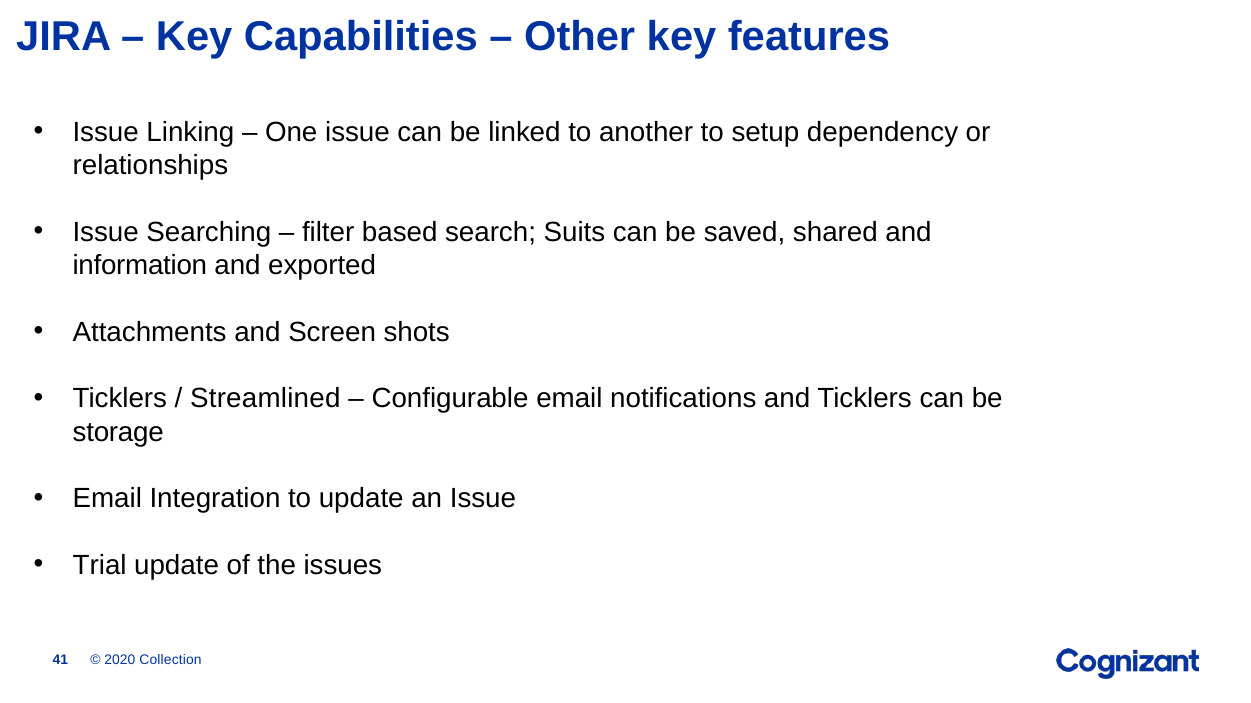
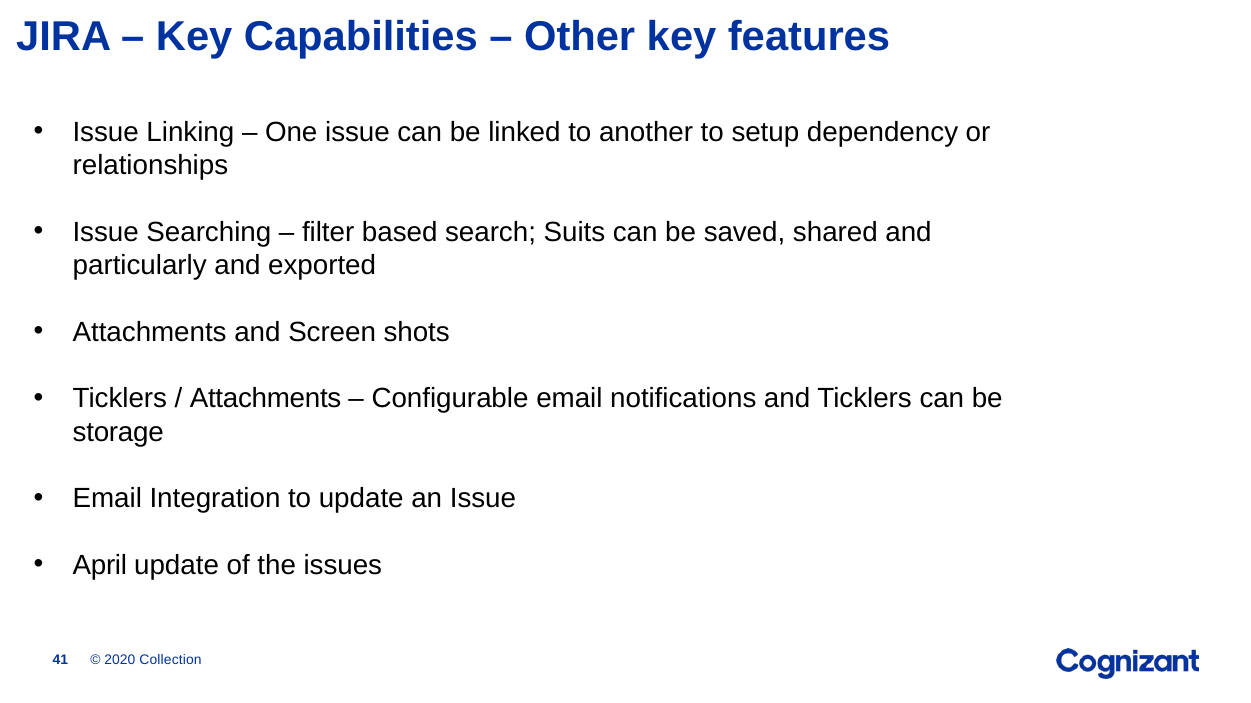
information: information -> particularly
Streamlined at (265, 399): Streamlined -> Attachments
Trial: Trial -> April
